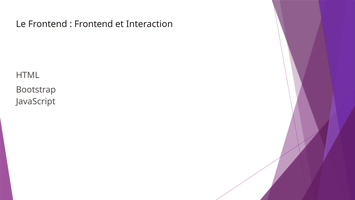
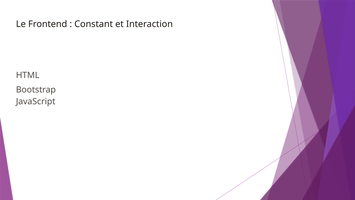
Frontend at (94, 24): Frontend -> Constant
